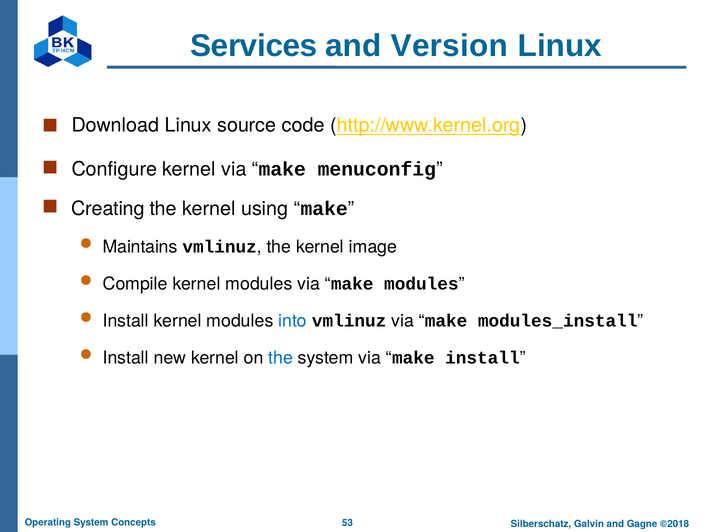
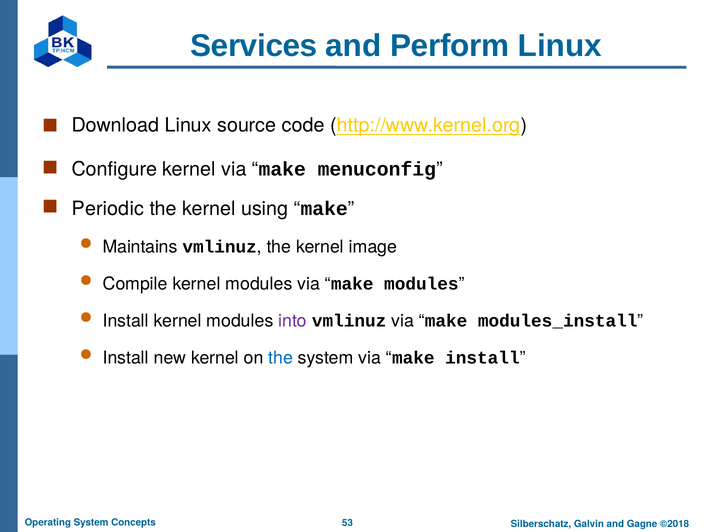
Version: Version -> Perform
Creating: Creating -> Periodic
into colour: blue -> purple
